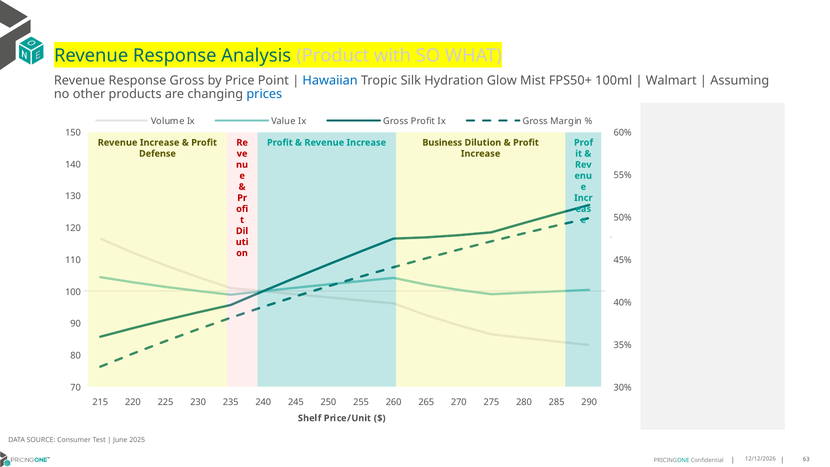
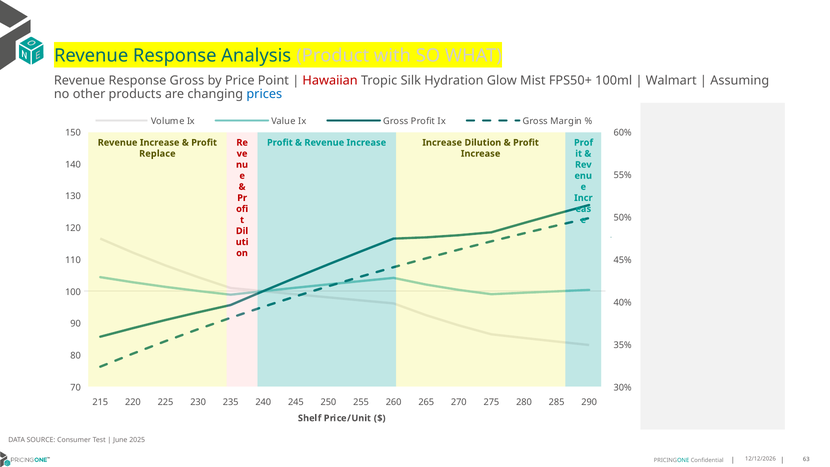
Hawaiian colour: blue -> red
Increase Business: Business -> Increase
Defense: Defense -> Replace
